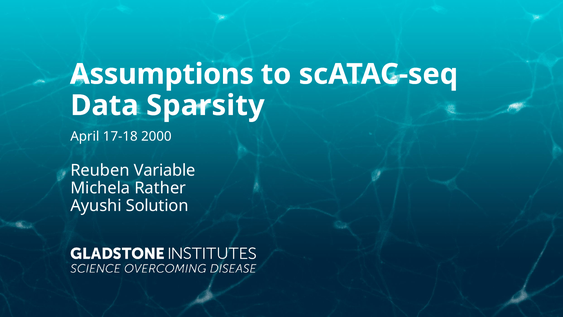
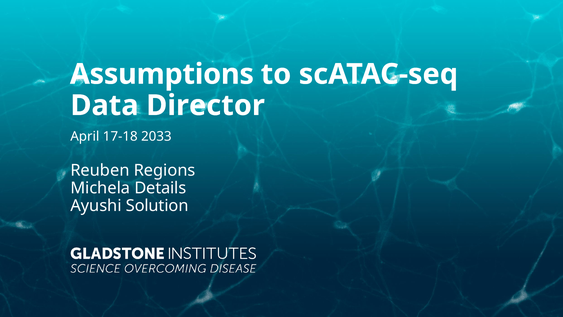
Sparsity: Sparsity -> Director
2000: 2000 -> 2033
Variable: Variable -> Regions
Rather: Rather -> Details
